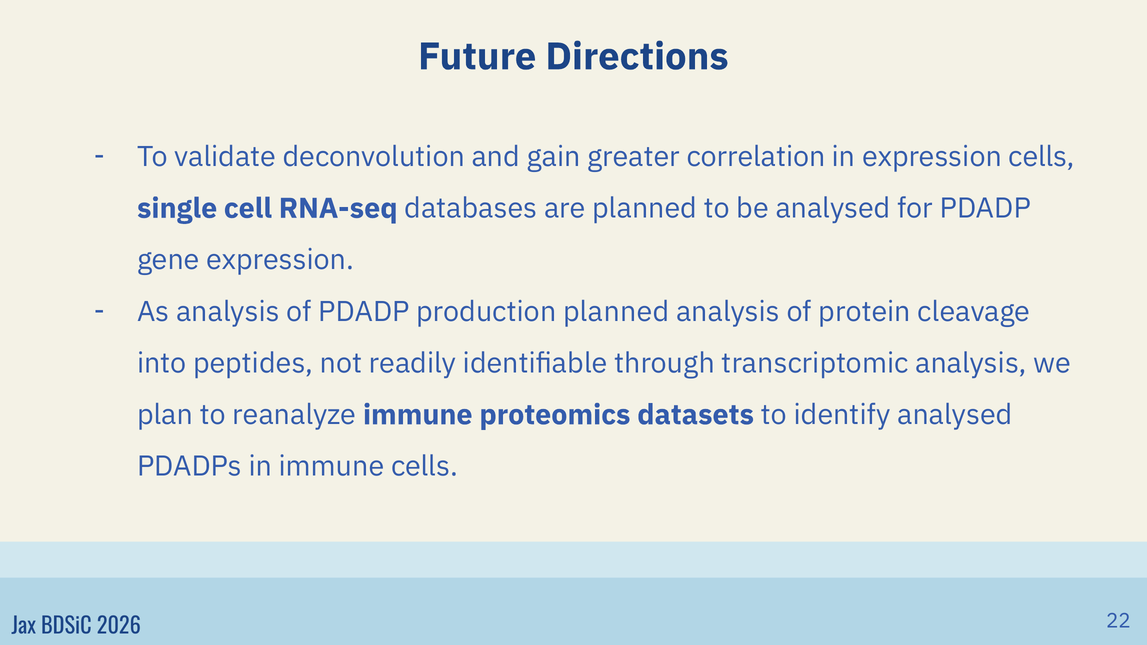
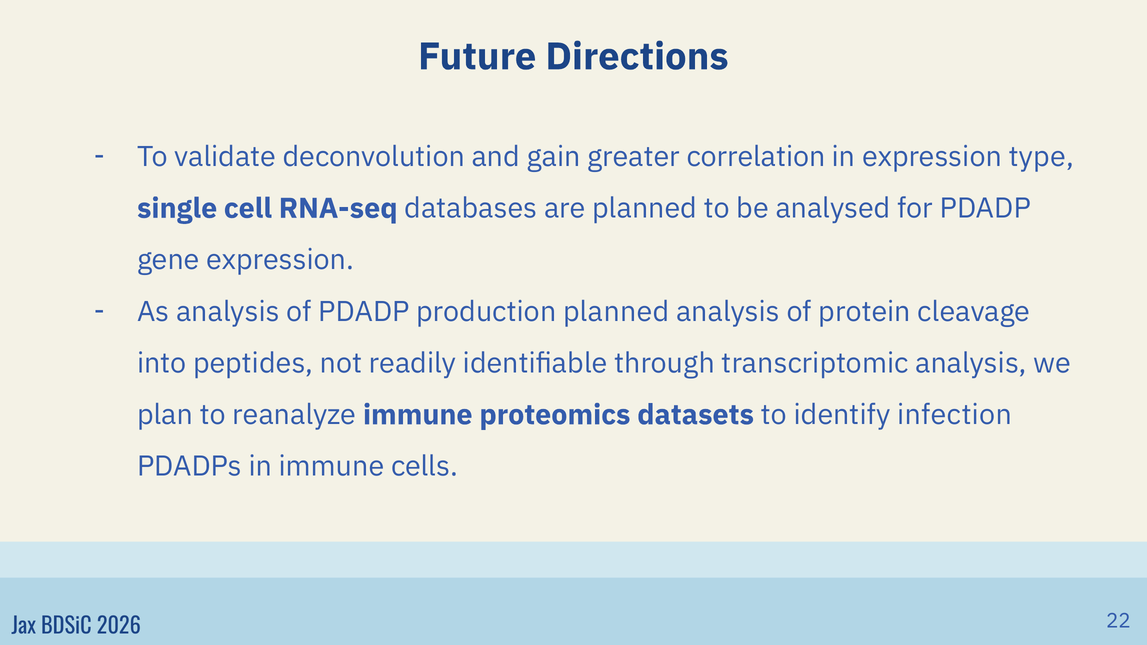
expression cells: cells -> type
identify analysed: analysed -> infection
